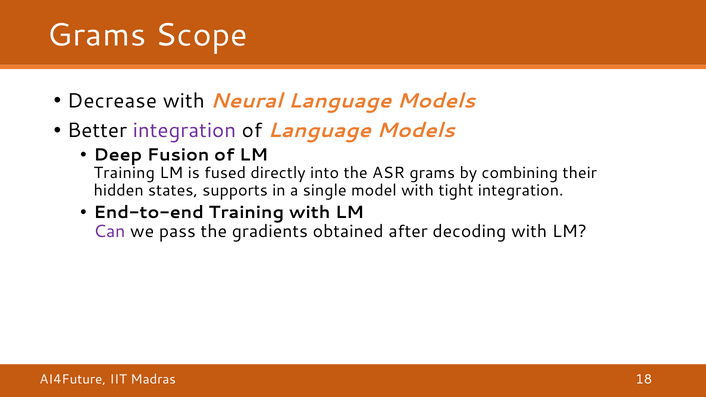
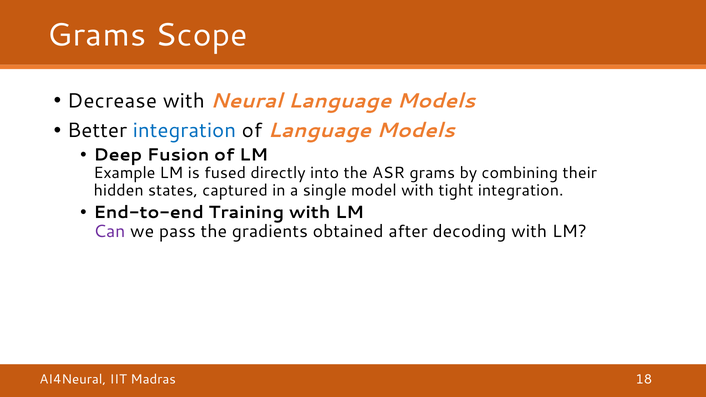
integration at (184, 131) colour: purple -> blue
Training at (124, 173): Training -> Example
supports: supports -> captured
AI4Future: AI4Future -> AI4Neural
